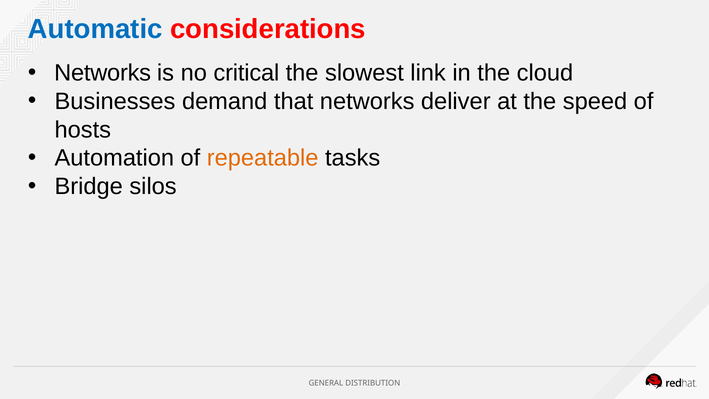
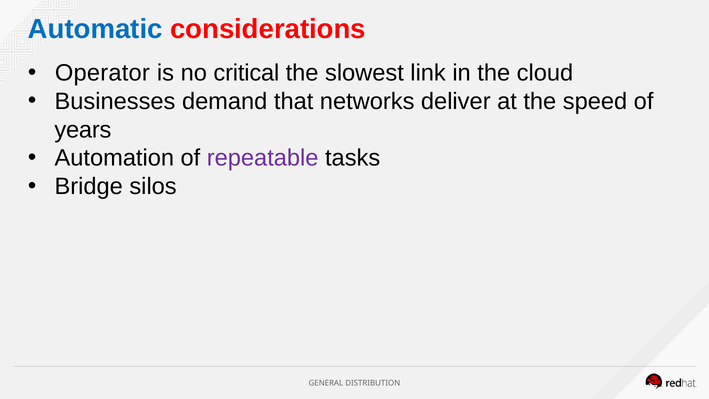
Networks at (103, 73): Networks -> Operator
hosts: hosts -> years
repeatable colour: orange -> purple
